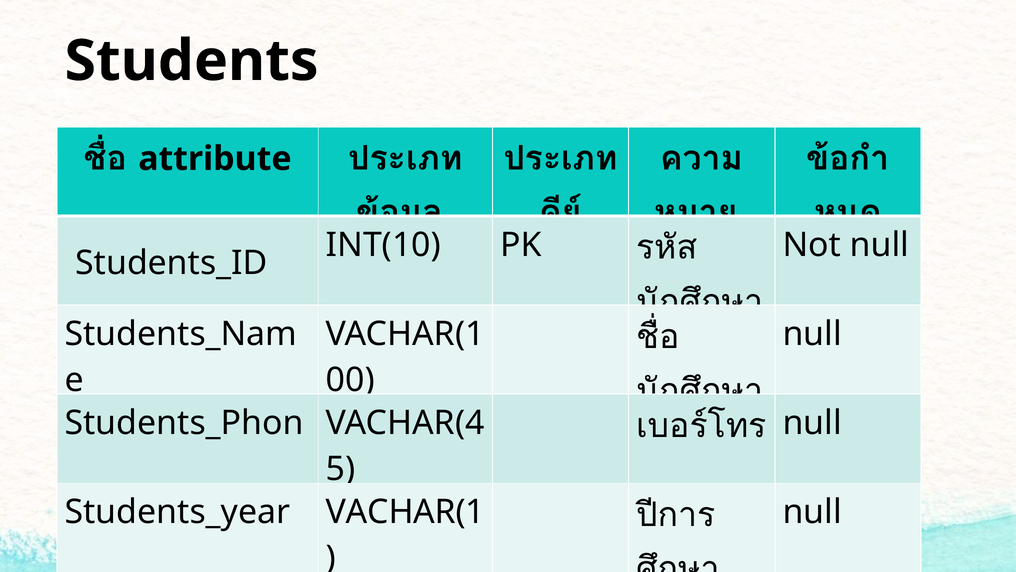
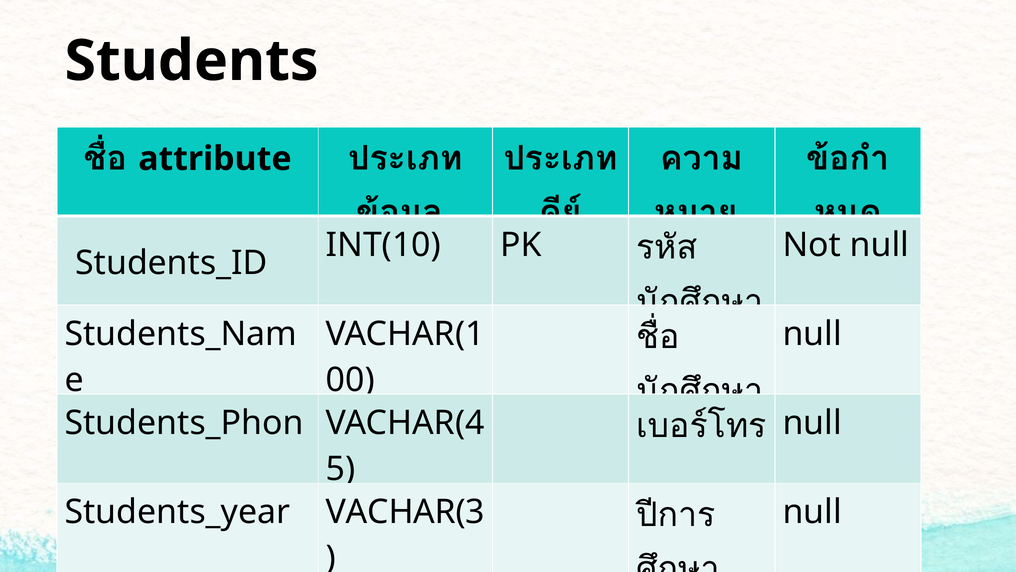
VACHAR(1 at (405, 512): VACHAR(1 -> VACHAR(3
